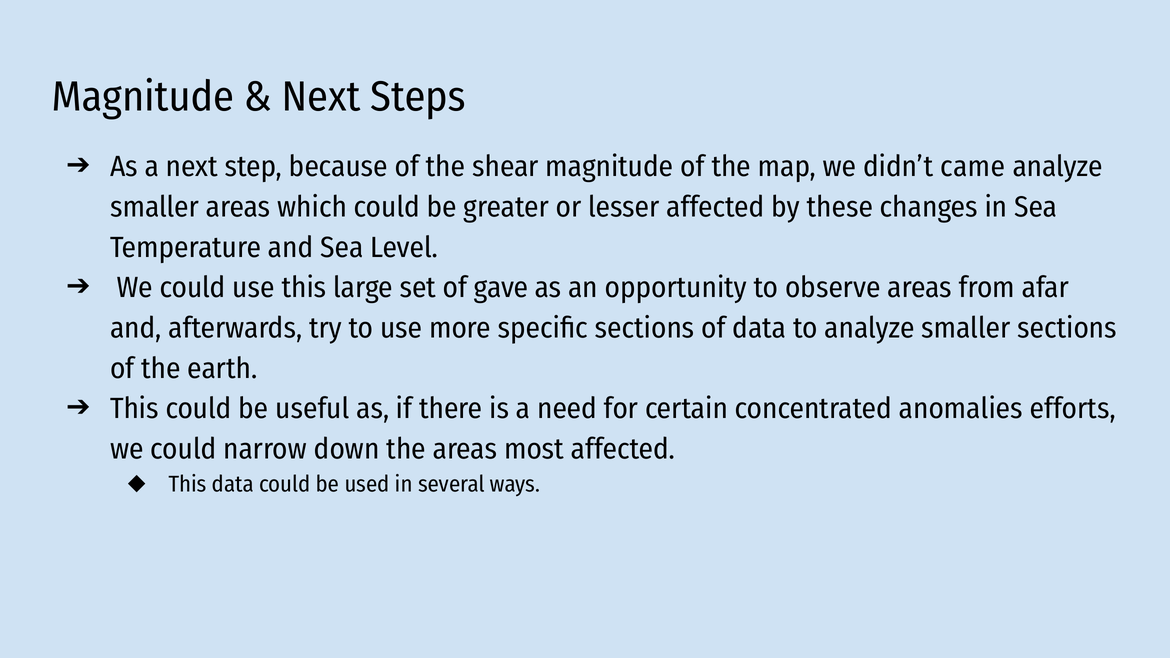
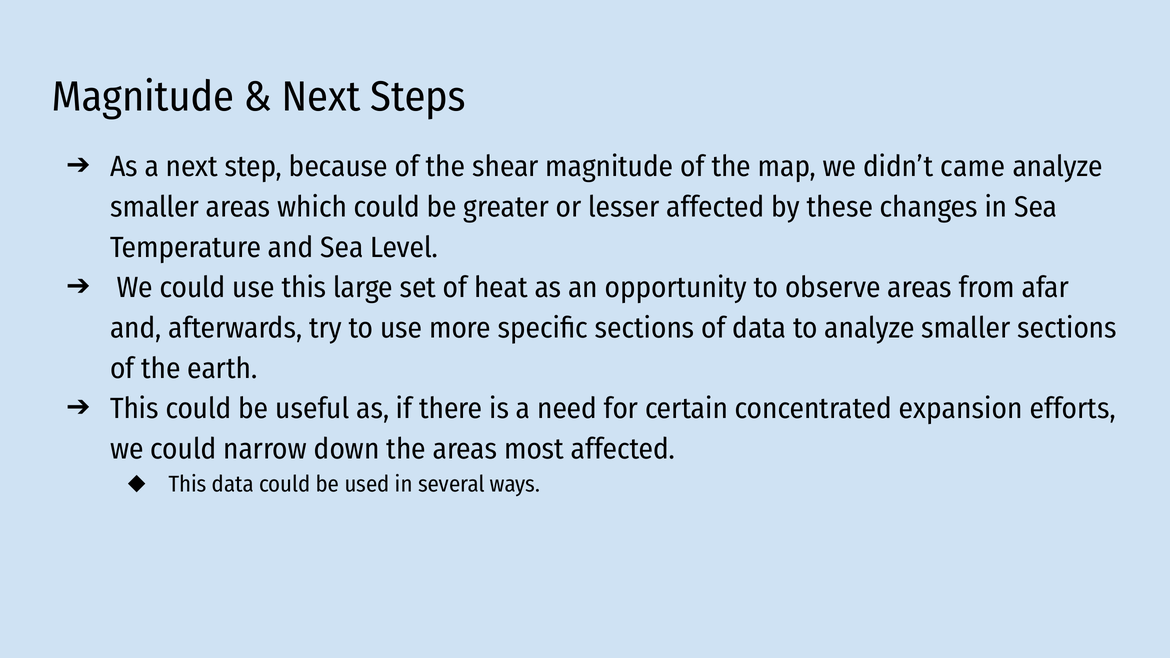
gave: gave -> heat
anomalies: anomalies -> expansion
